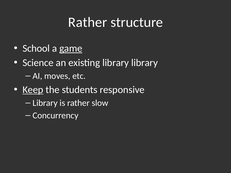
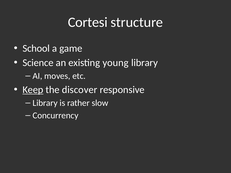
Rather at (88, 22): Rather -> Cortesi
game underline: present -> none
existing library: library -> young
students: students -> discover
